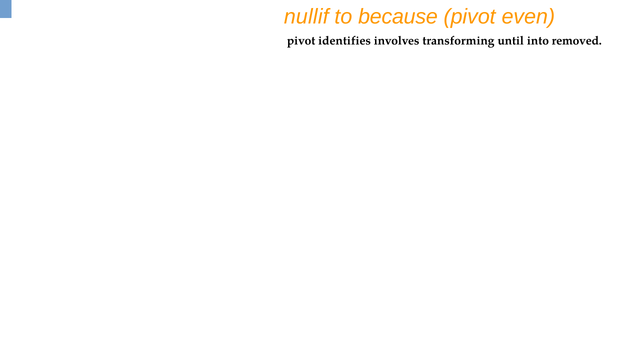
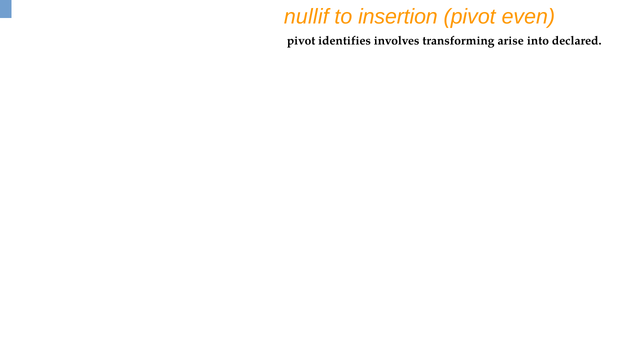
because: because -> insertion
until: until -> arise
removed: removed -> declared
